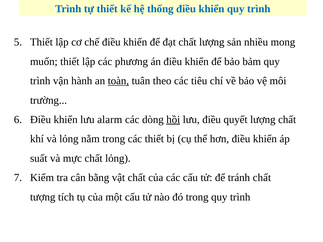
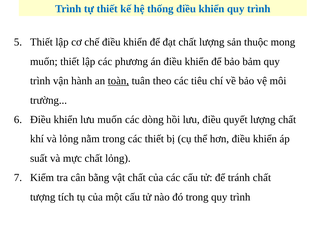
nhiều: nhiều -> thuộc
lưu alarm: alarm -> muốn
hồi underline: present -> none
